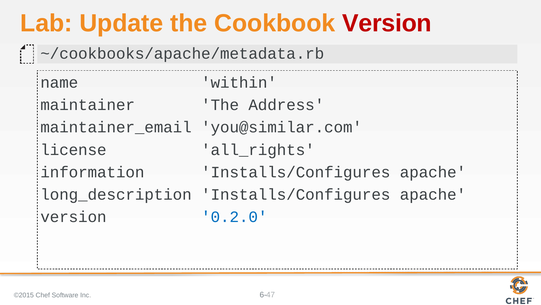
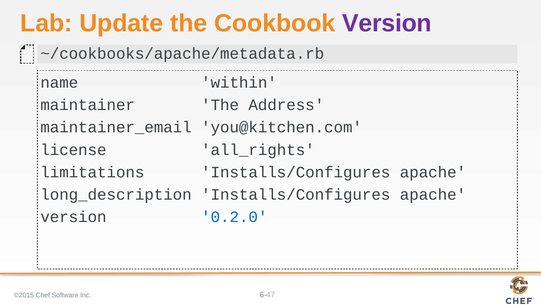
Version at (387, 23) colour: red -> purple
you@similar.com: you@similar.com -> you@kitchen.com
information: information -> limitations
